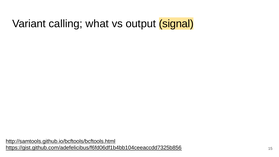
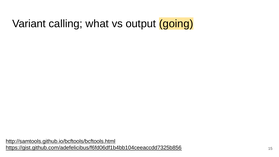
signal: signal -> going
